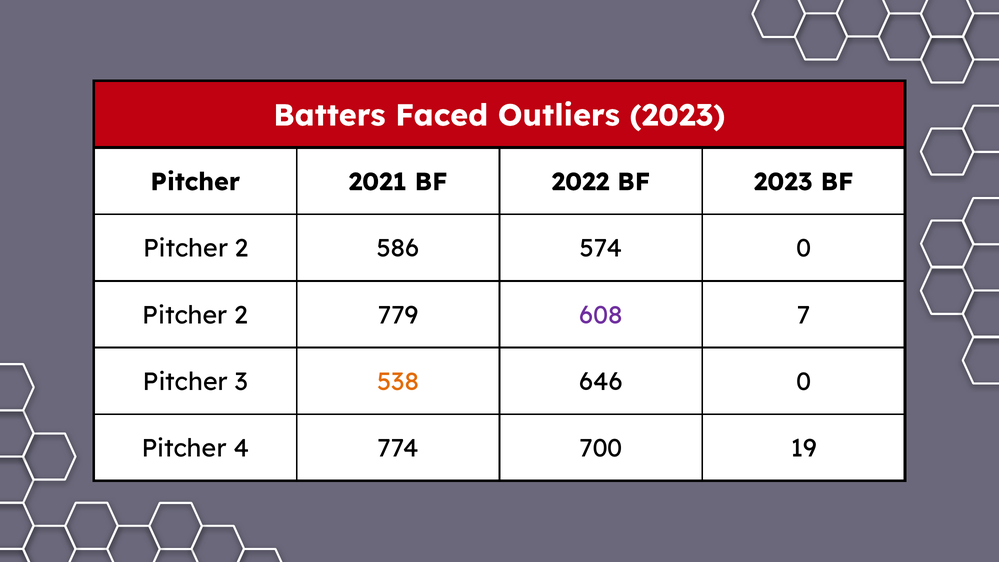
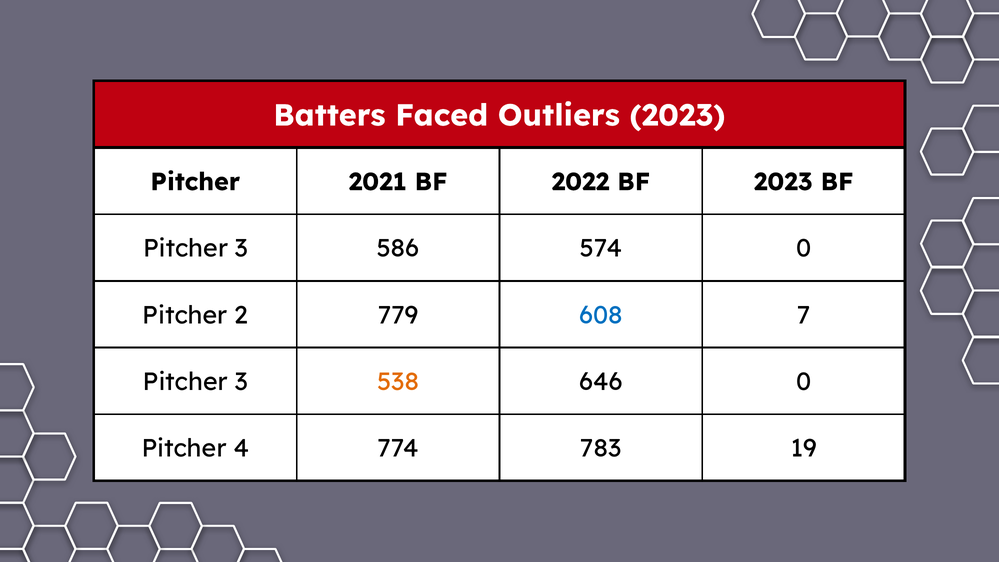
2 at (241, 249): 2 -> 3
608 colour: purple -> blue
700: 700 -> 783
